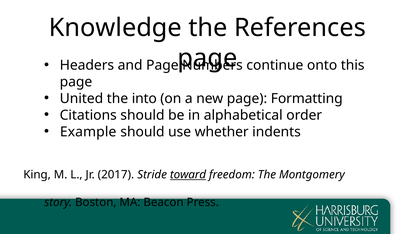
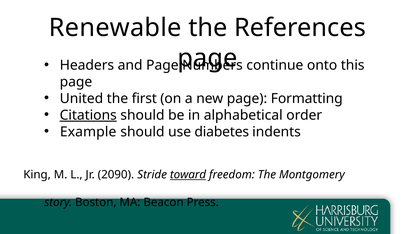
Knowledge: Knowledge -> Renewable
into: into -> first
Citations underline: none -> present
whether: whether -> diabetes
2017: 2017 -> 2090
